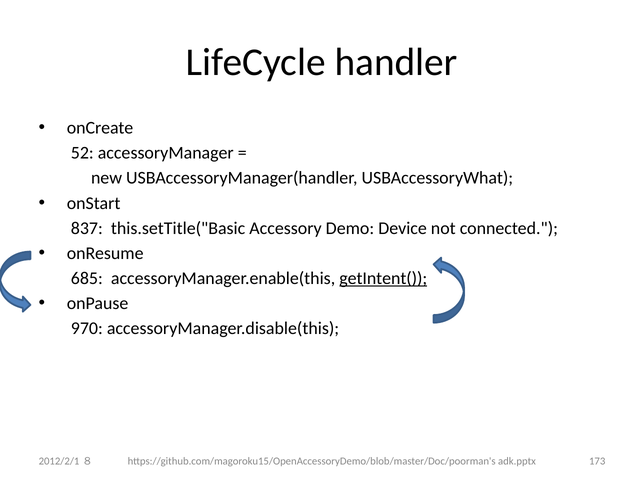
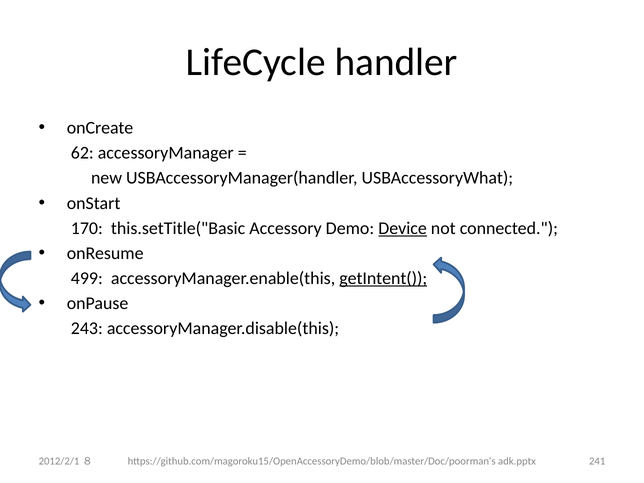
52: 52 -> 62
837: 837 -> 170
Device underline: none -> present
685: 685 -> 499
970: 970 -> 243
173: 173 -> 241
